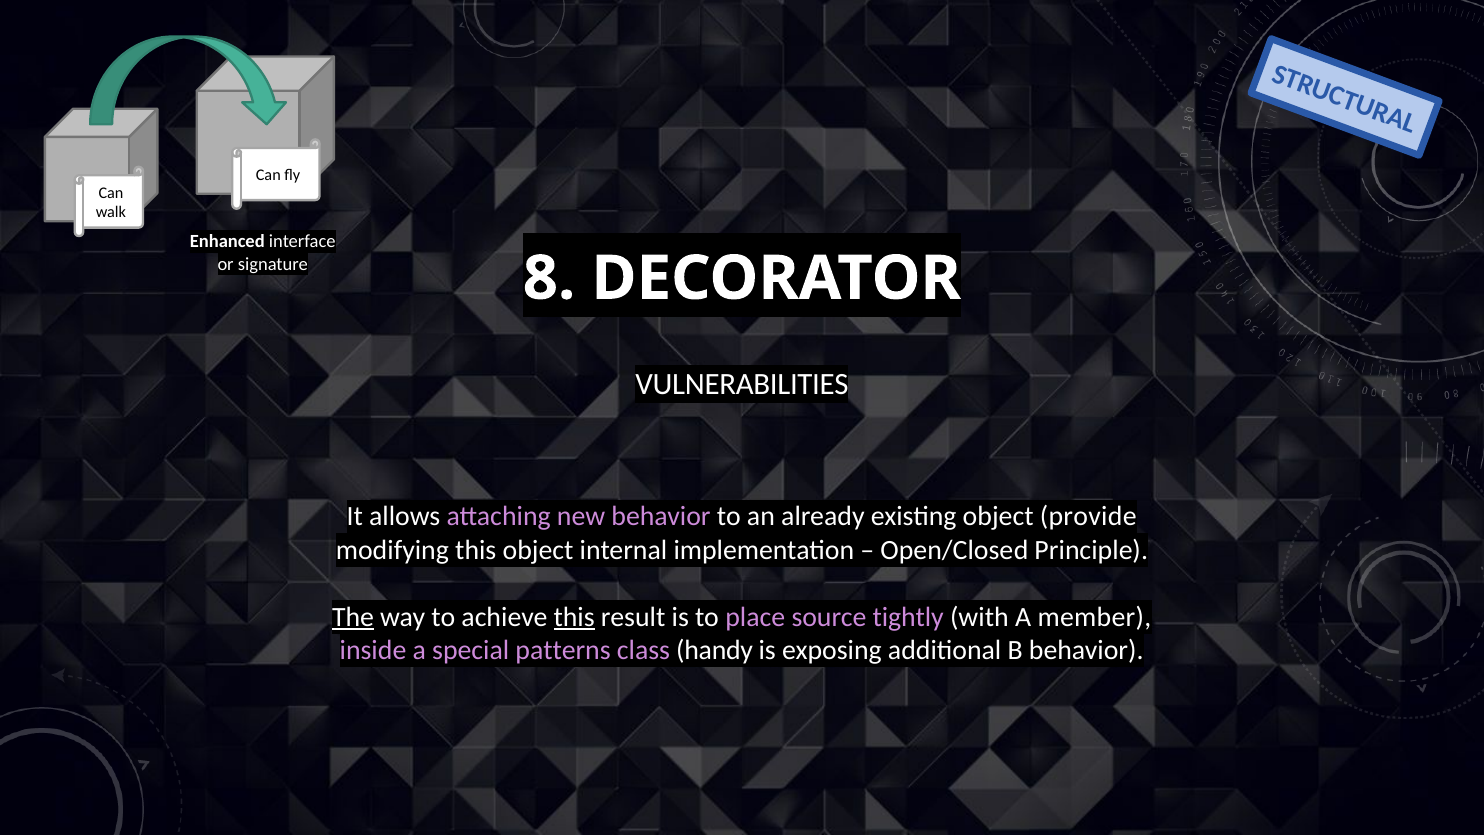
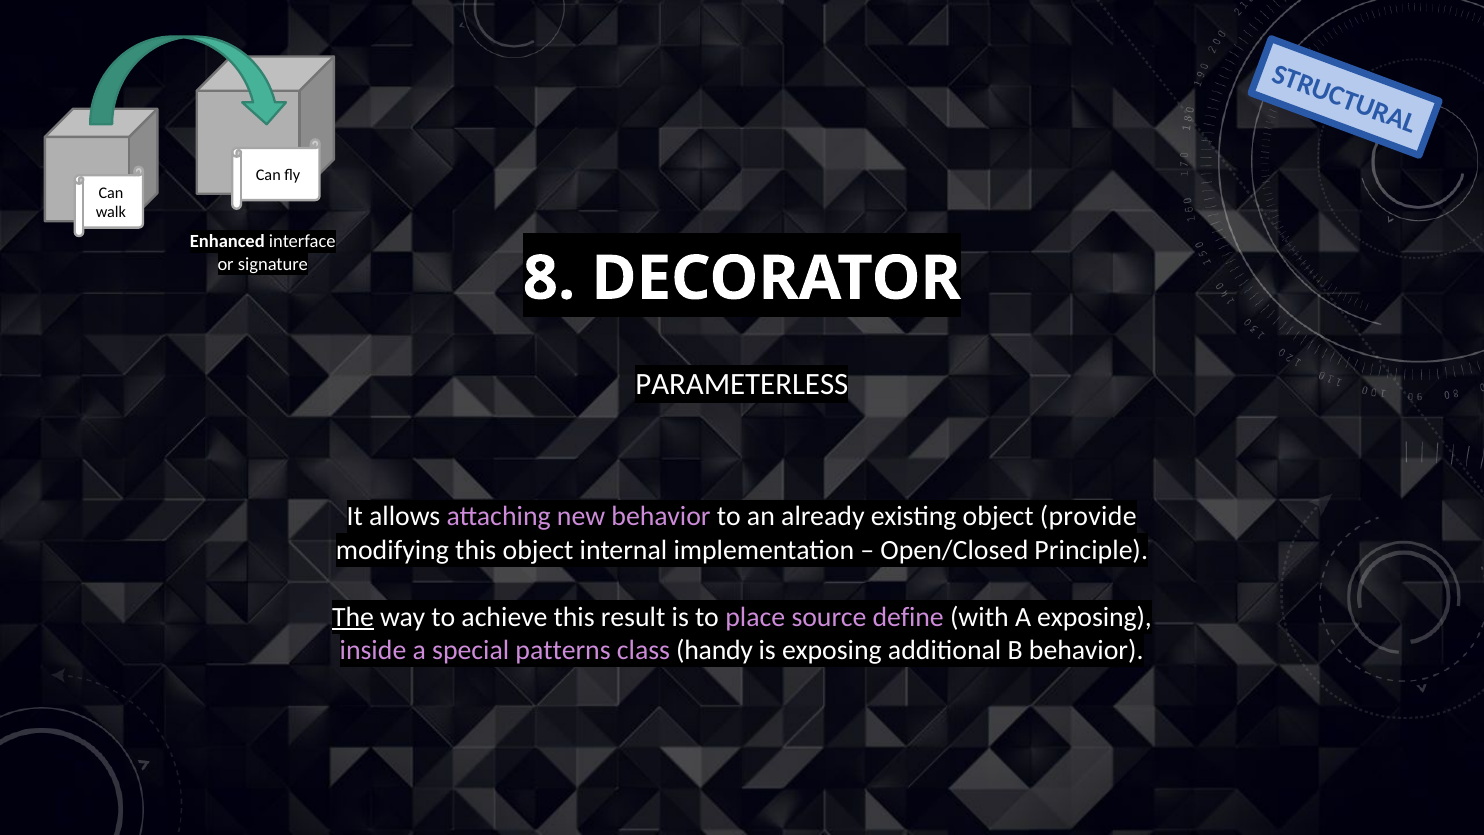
VULNERABILITIES: VULNERABILITIES -> PARAMETERLESS
this at (574, 617) underline: present -> none
tightly: tightly -> define
A member: member -> exposing
